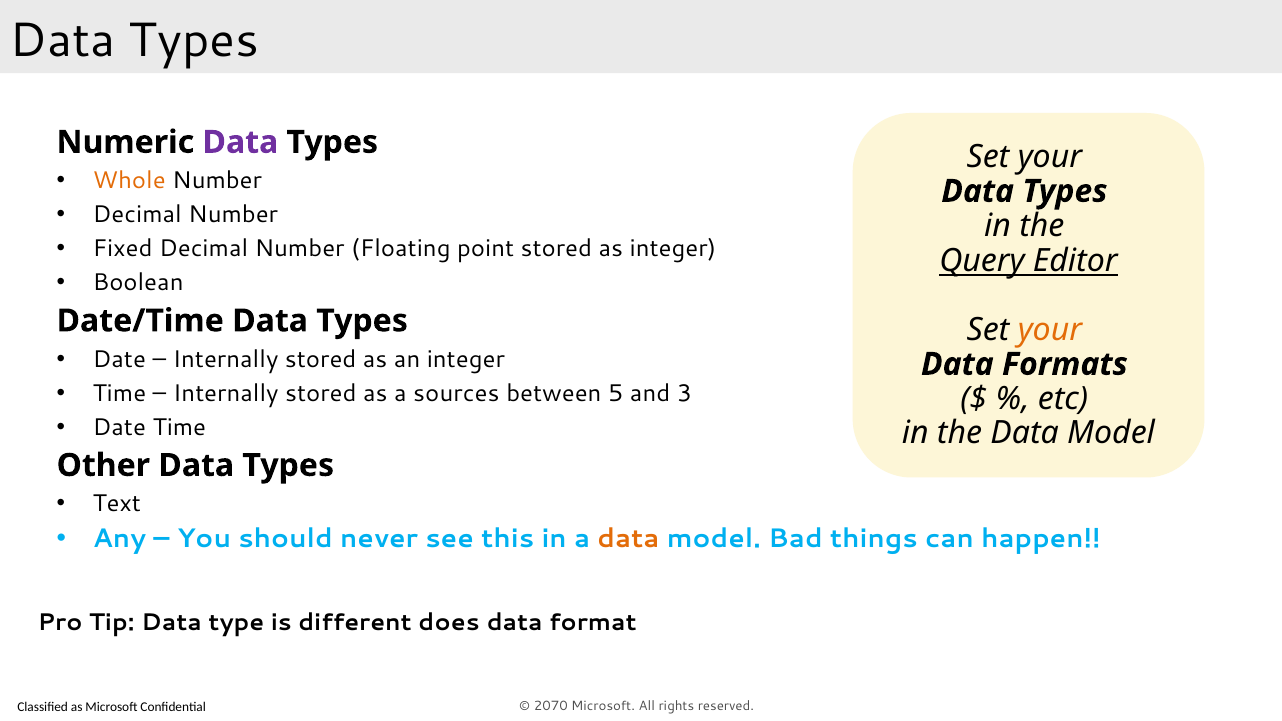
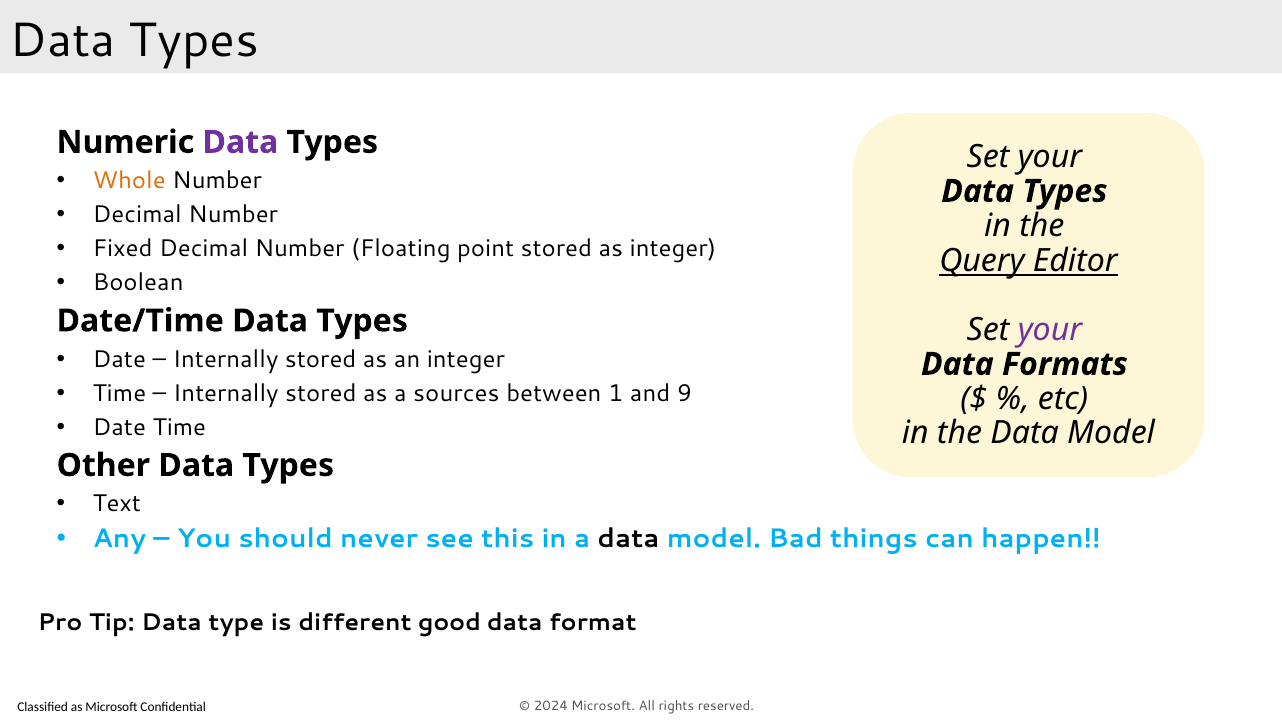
your at (1050, 330) colour: orange -> purple
5: 5 -> 1
3: 3 -> 9
data at (628, 539) colour: orange -> black
does: does -> good
2070: 2070 -> 2024
